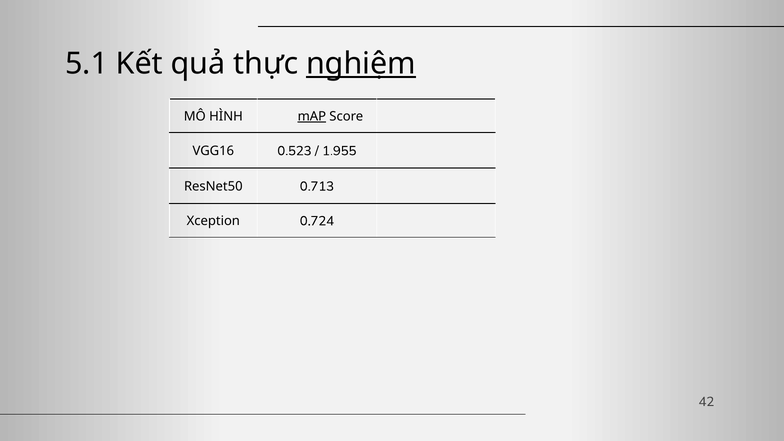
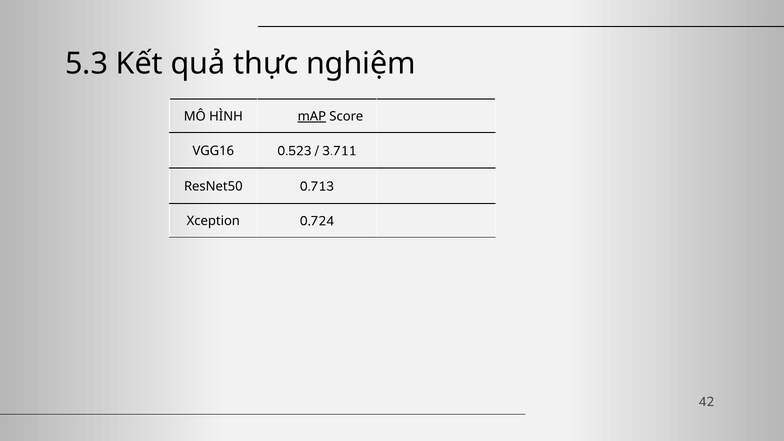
5.1: 5.1 -> 5.3
nghiệm underline: present -> none
1.955: 1.955 -> 3.711
